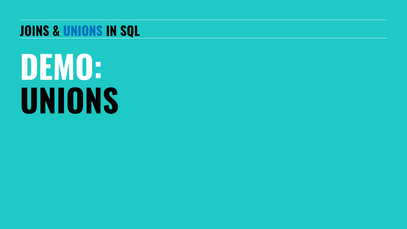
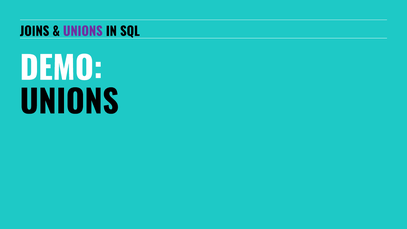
UNIONS at (83, 32) colour: blue -> purple
